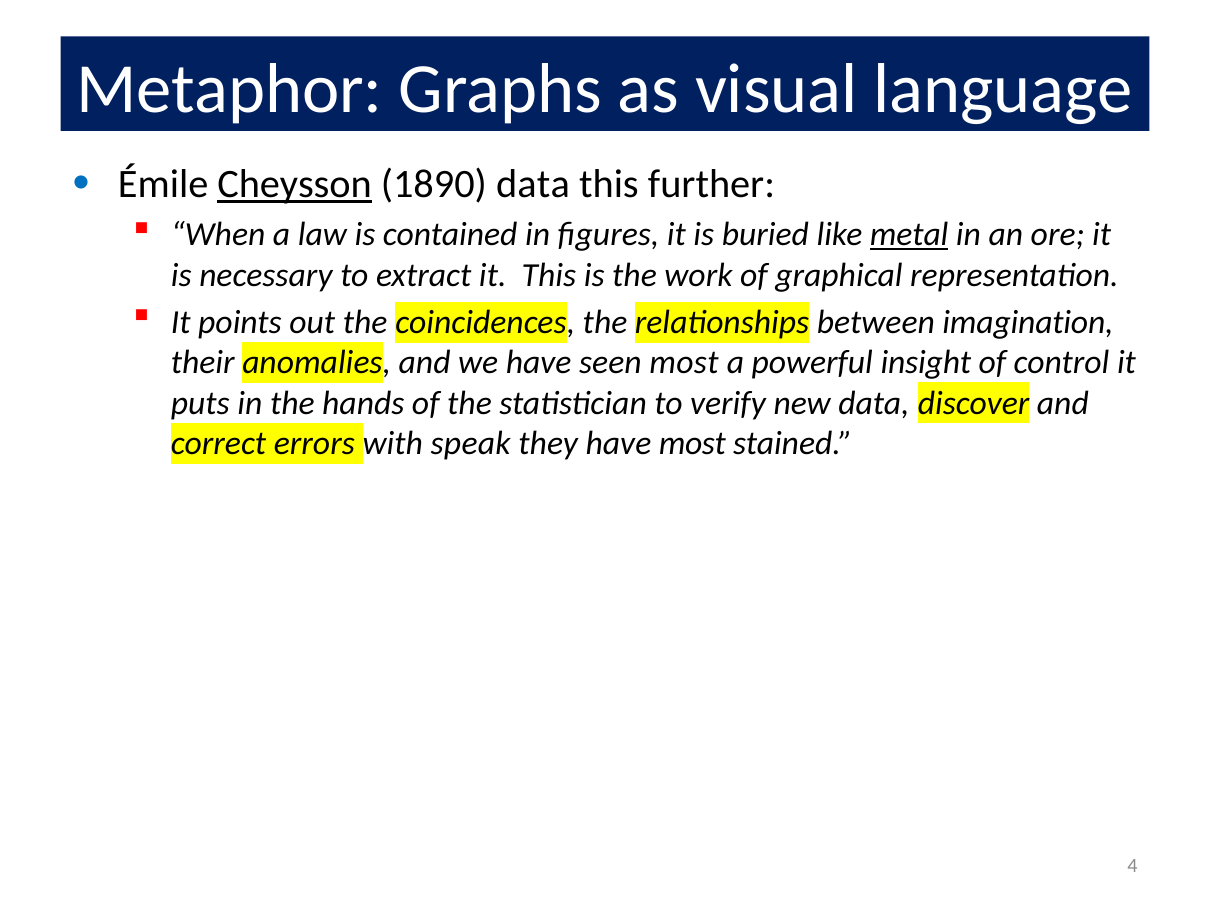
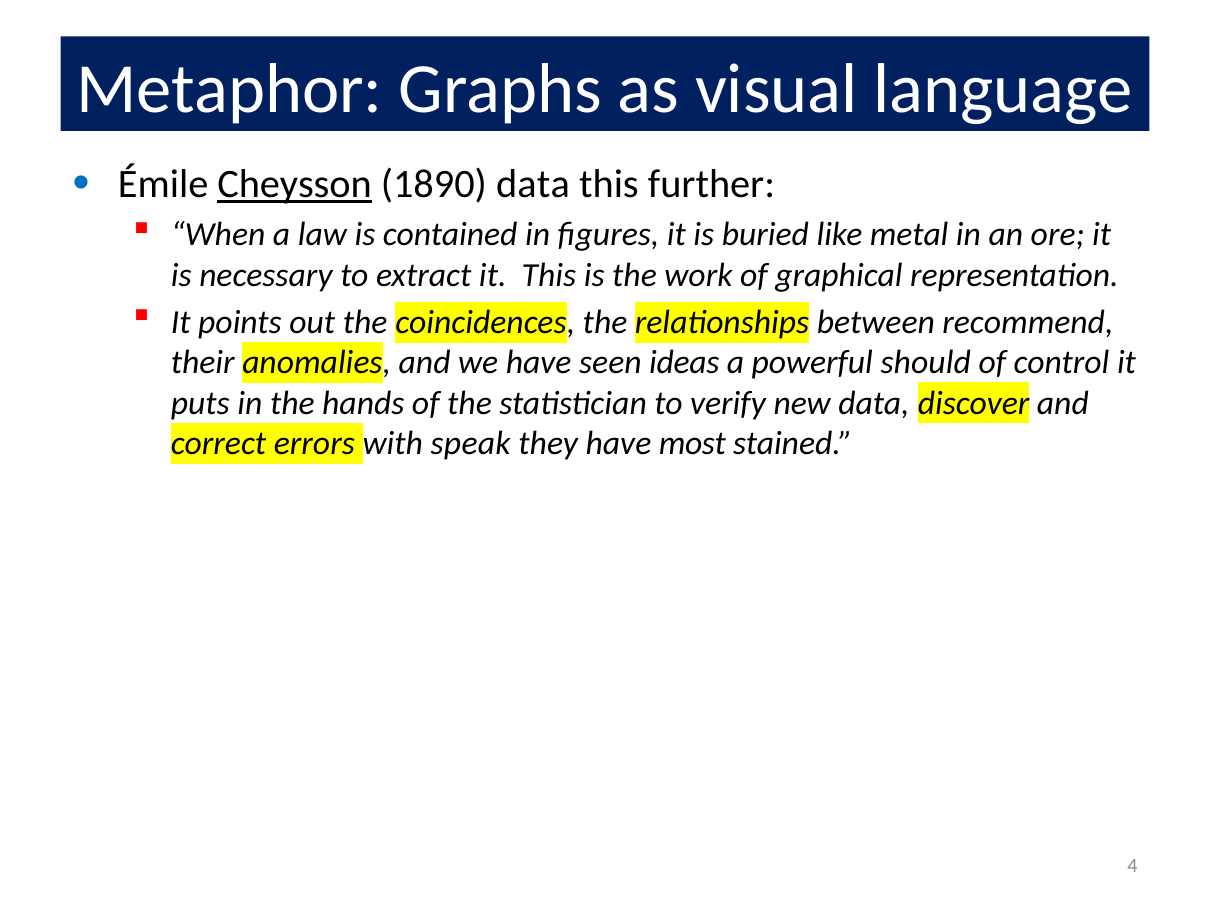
metal underline: present -> none
imagination: imagination -> recommend
seen most: most -> ideas
insight: insight -> should
